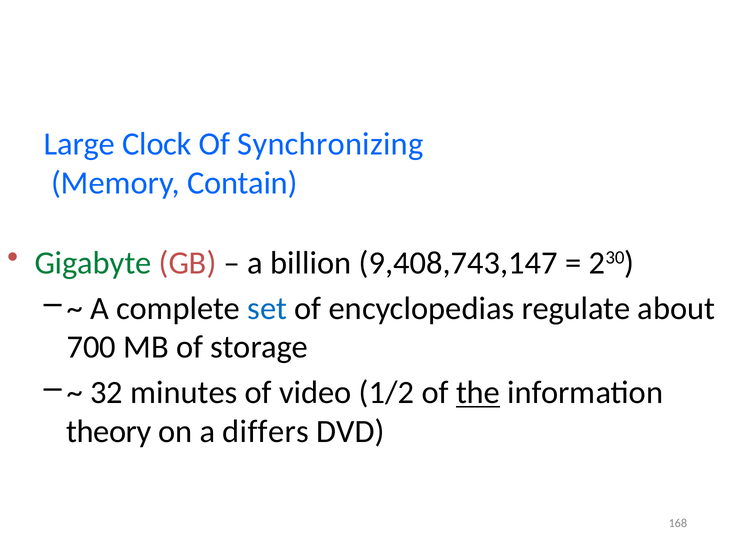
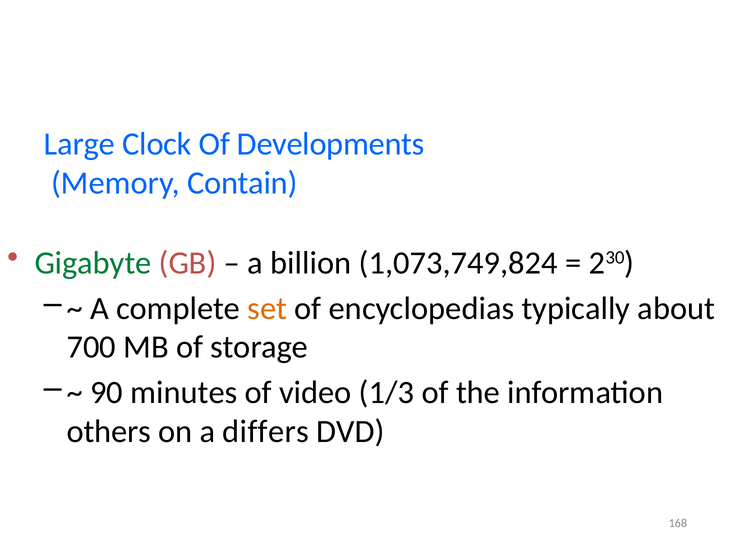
Synchronizing: Synchronizing -> Developments
9,408,743,147: 9,408,743,147 -> 1,073,749,824
set colour: blue -> orange
regulate: regulate -> typically
32: 32 -> 90
1/2: 1/2 -> 1/3
the underline: present -> none
theory: theory -> others
